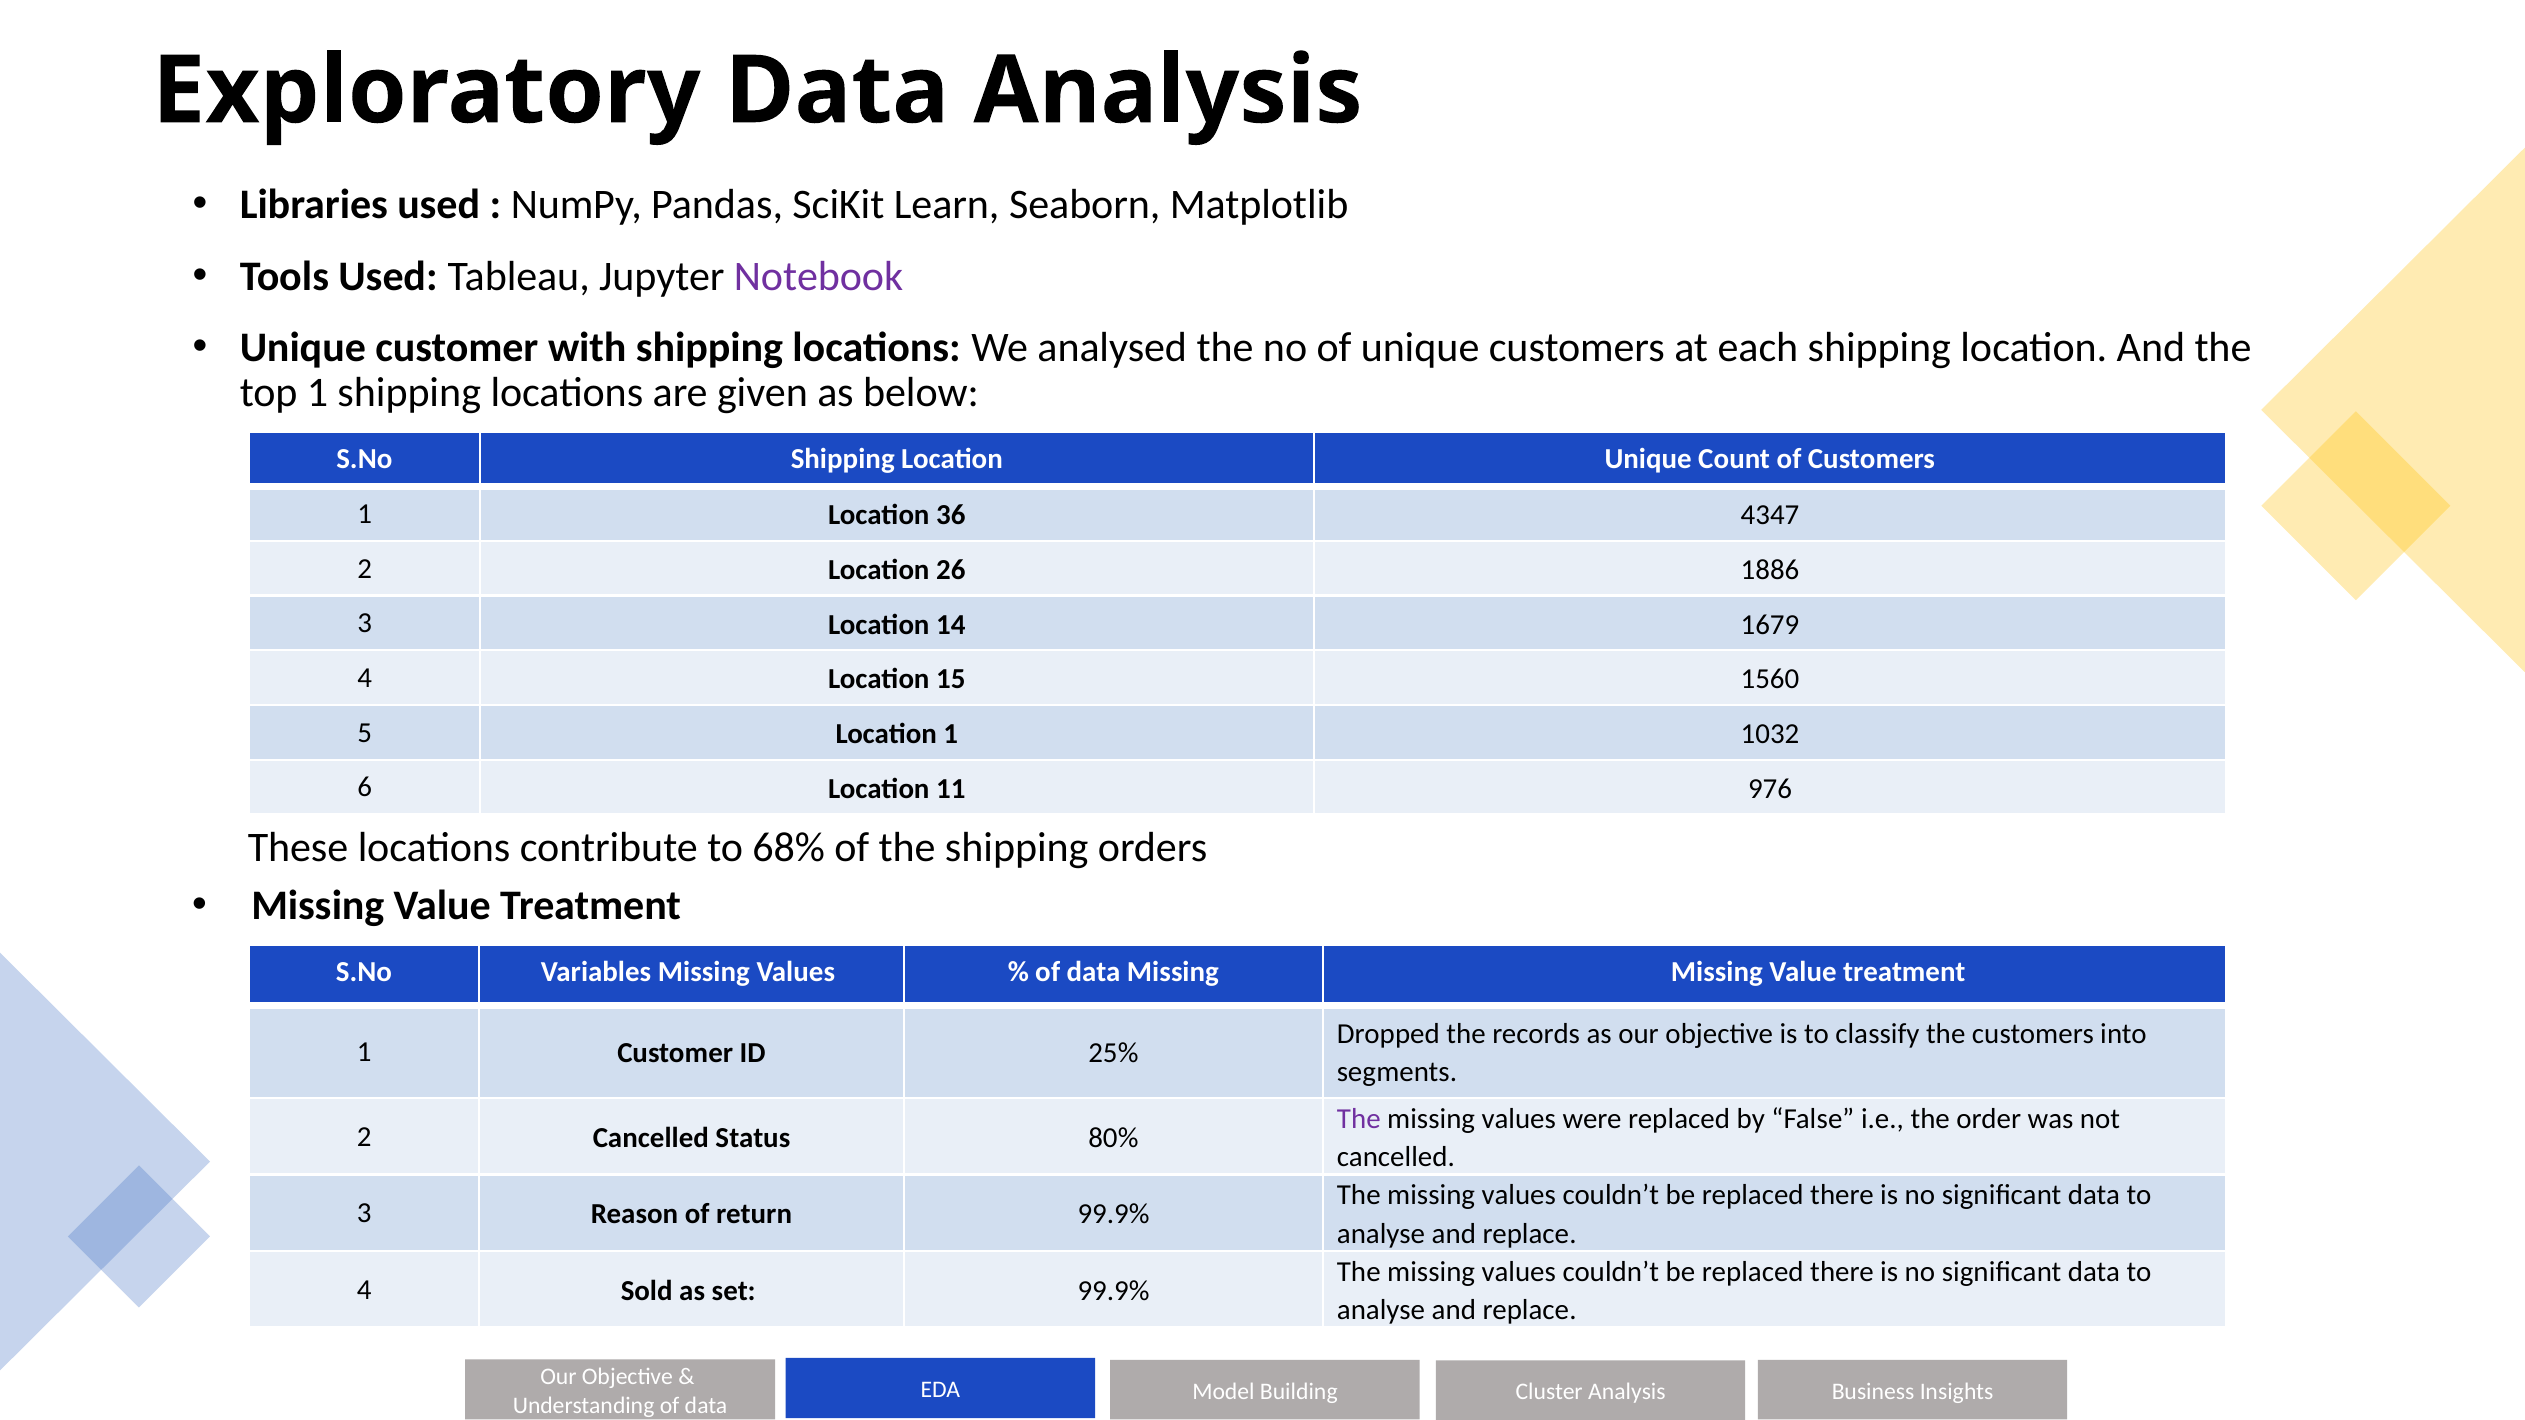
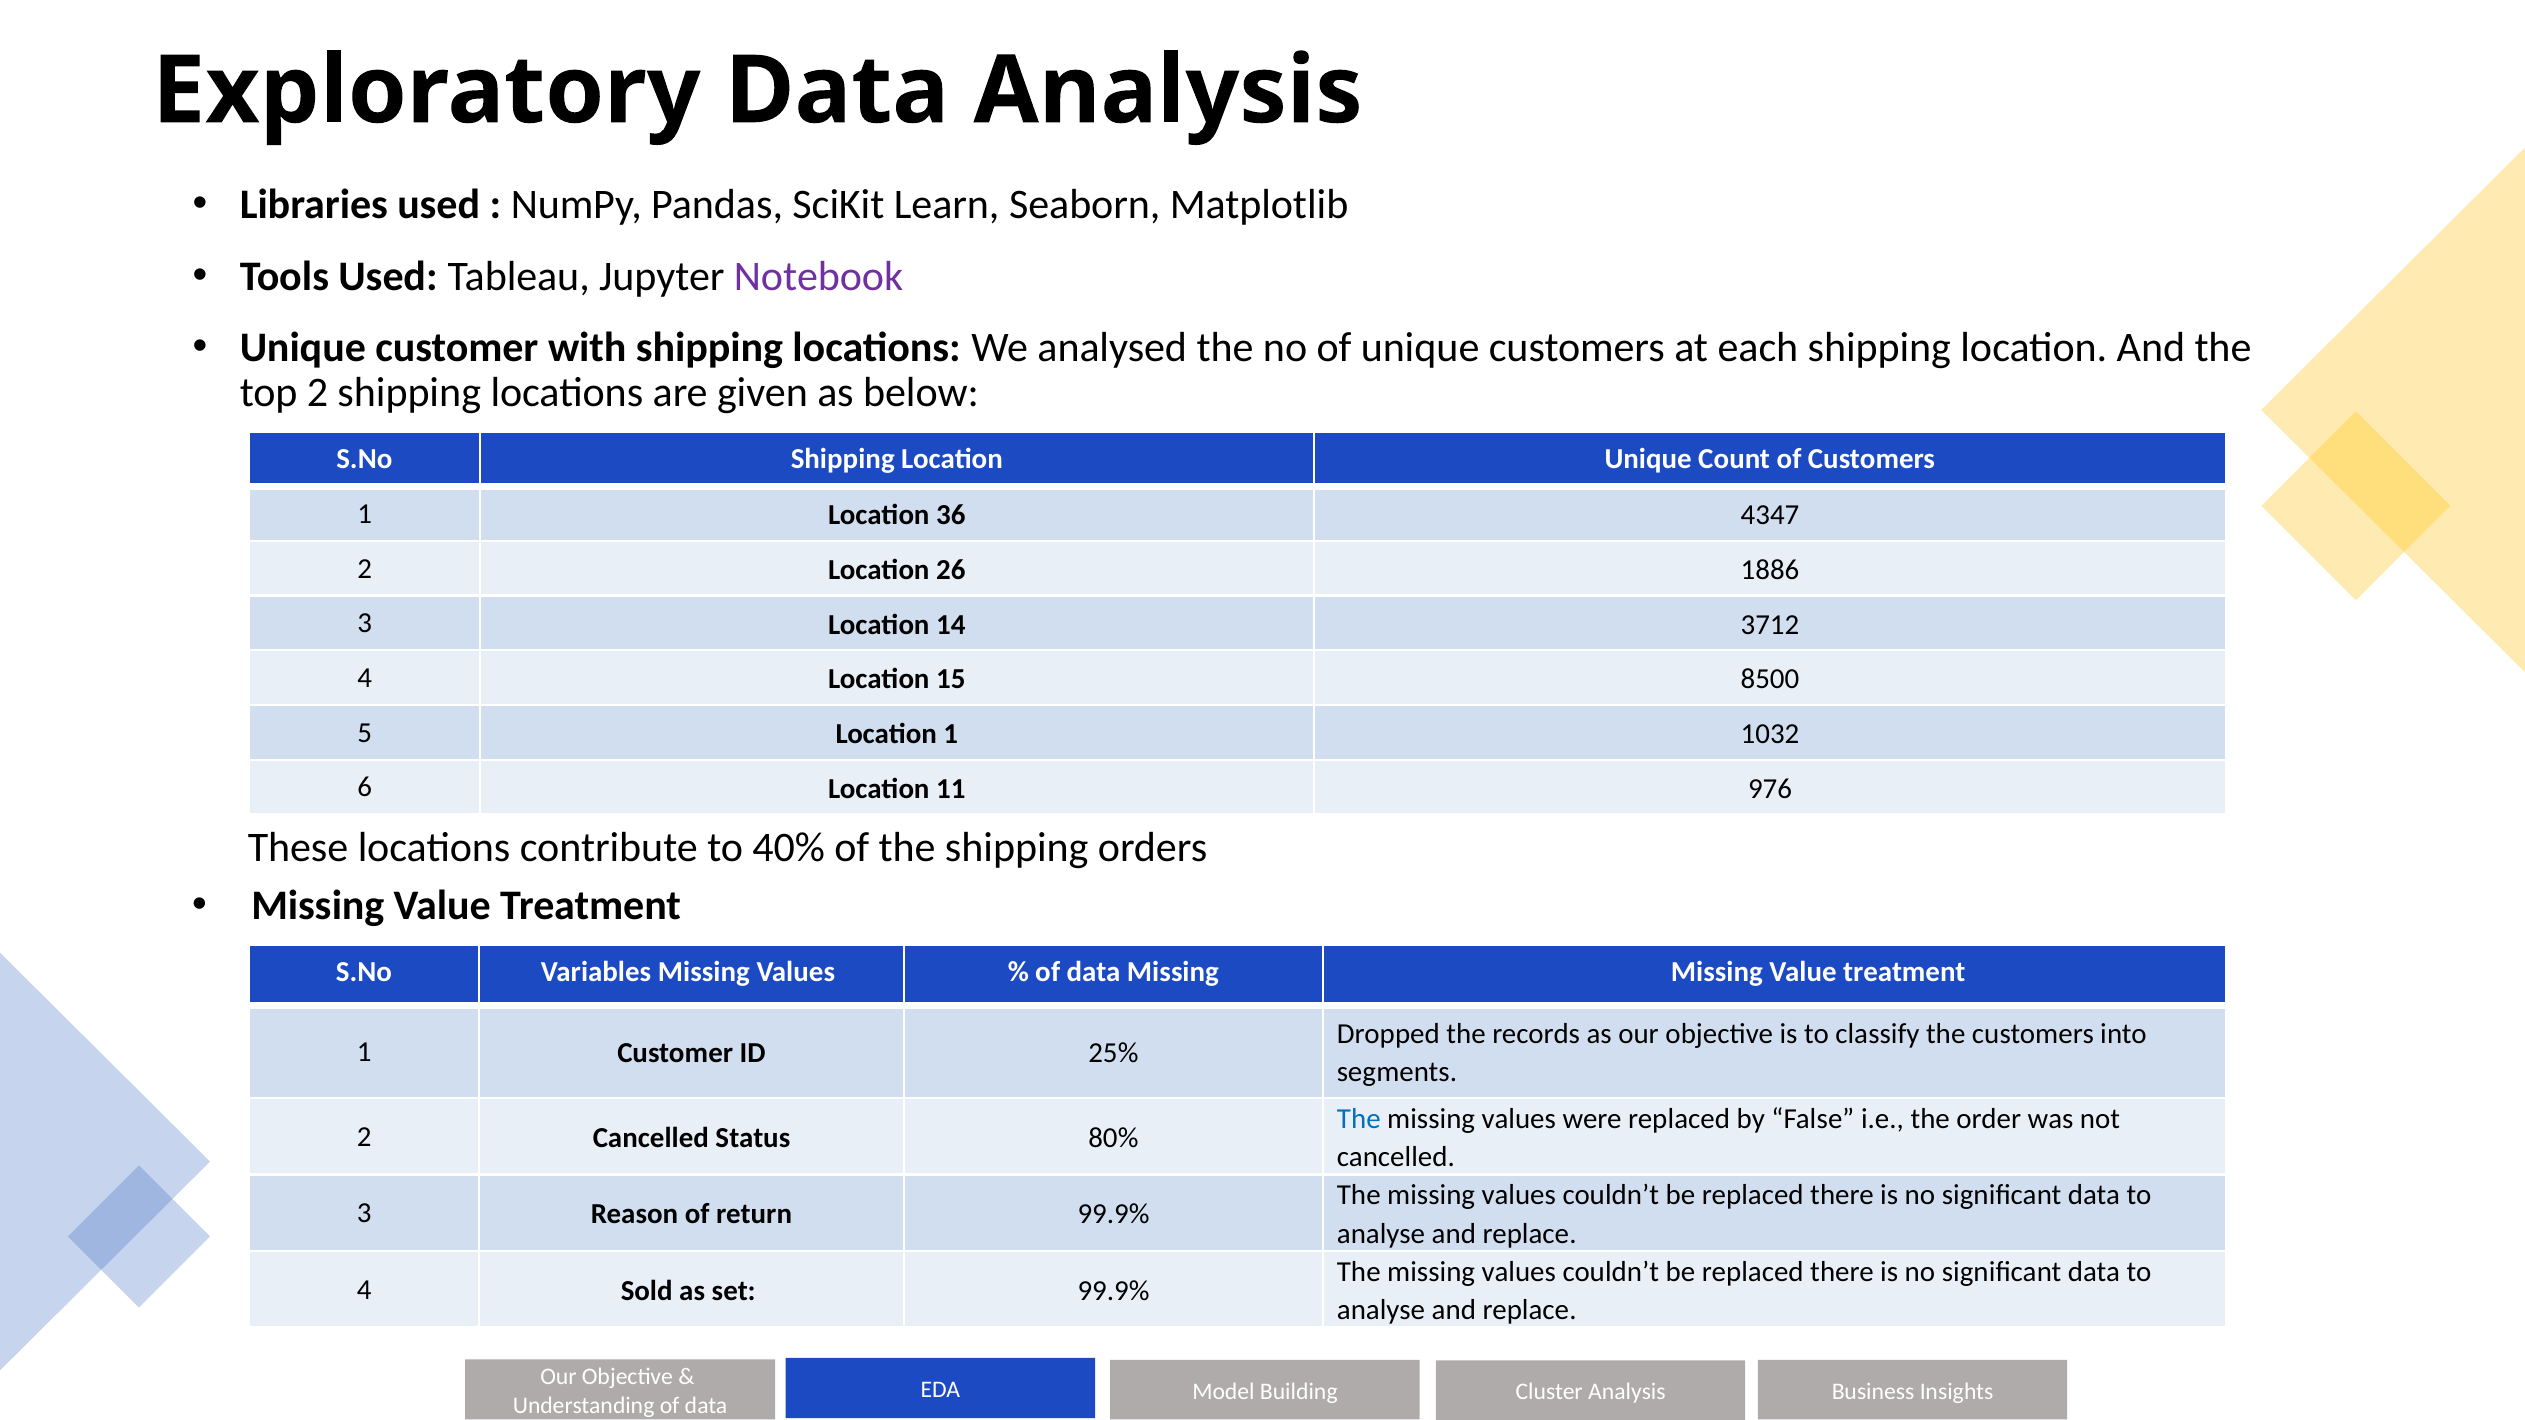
top 1: 1 -> 2
1679: 1679 -> 3712
1560: 1560 -> 8500
68%: 68% -> 40%
The at (1359, 1119) colour: purple -> blue
